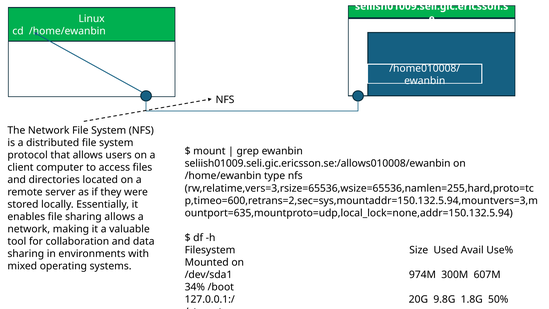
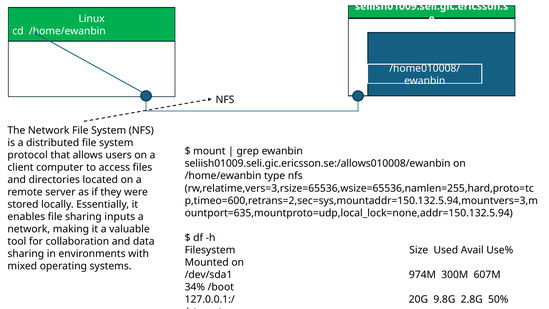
sharing allows: allows -> inputs
1.8G: 1.8G -> 2.8G
